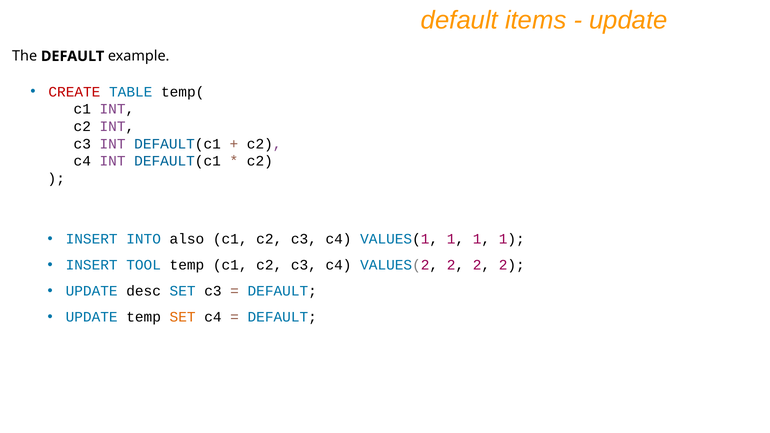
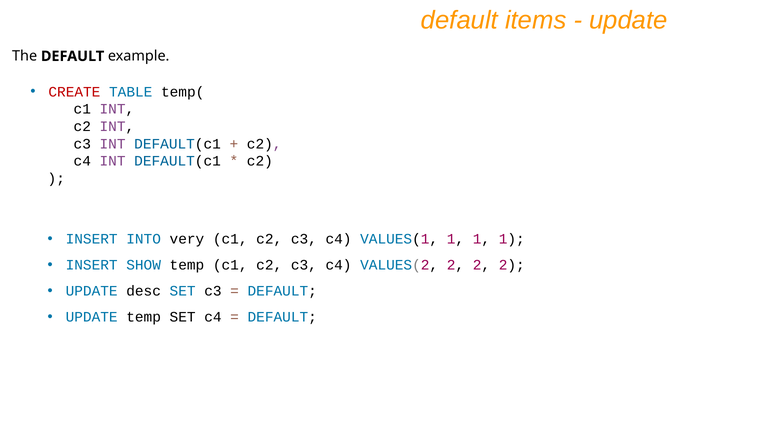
also: also -> very
TOOL: TOOL -> SHOW
SET at (183, 317) colour: orange -> black
